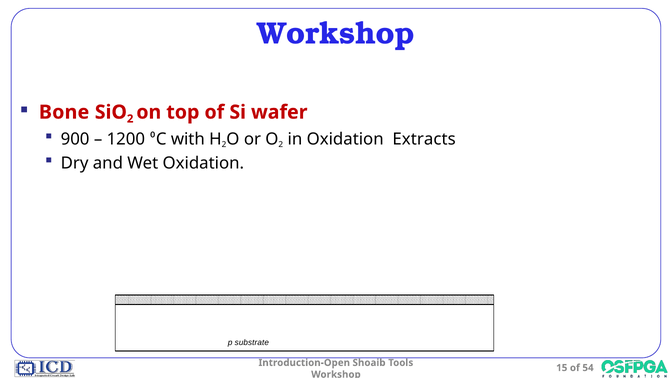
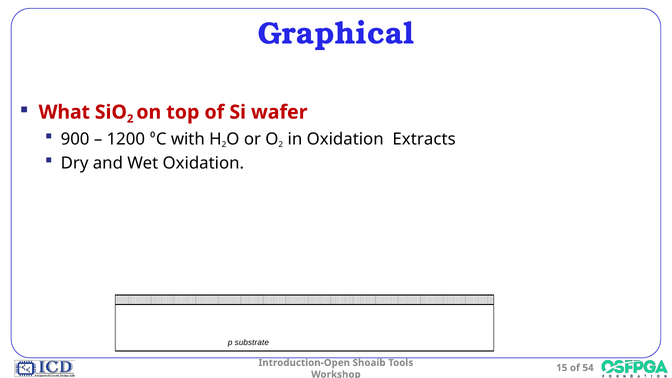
Workshop at (336, 34): Workshop -> Graphical
Bone: Bone -> What
